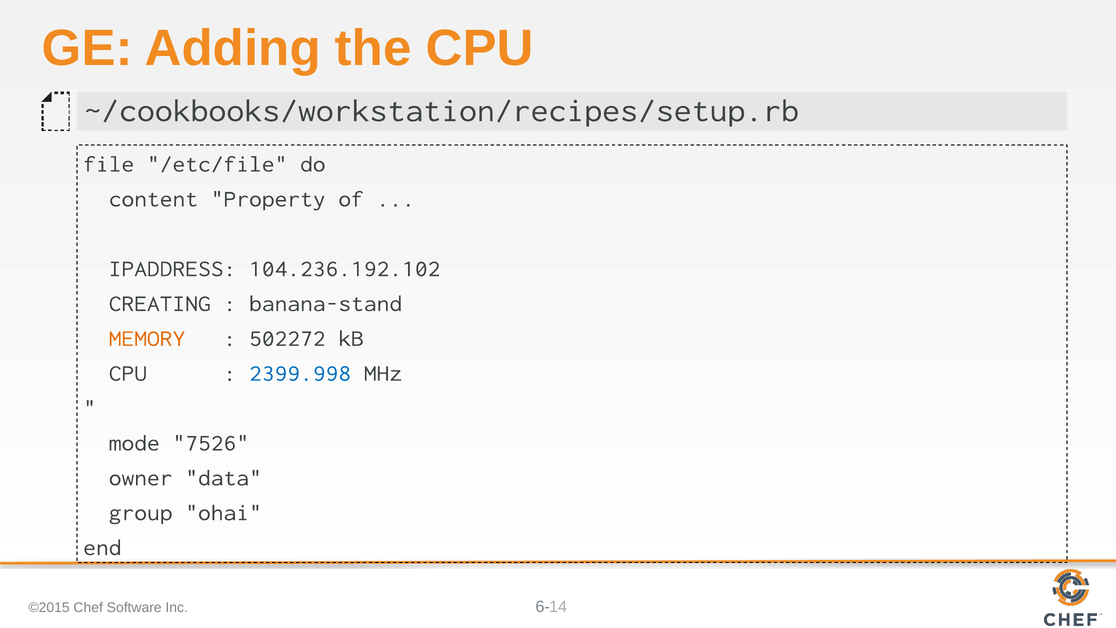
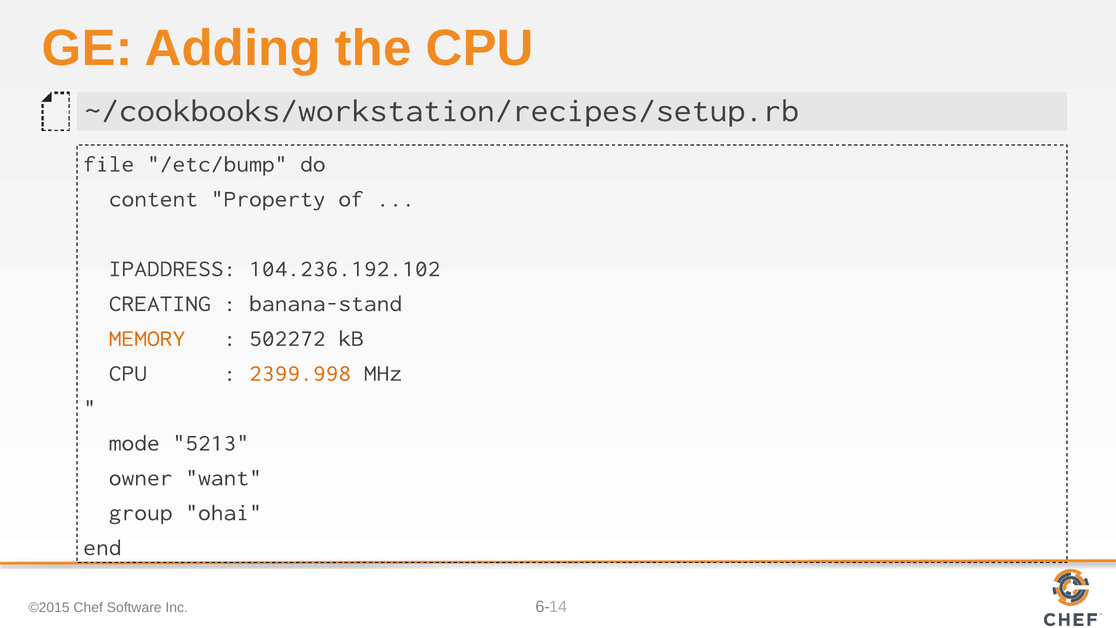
/etc/file: /etc/file -> /etc/bump
2399.998 colour: blue -> orange
7526: 7526 -> 5213
data: data -> want
